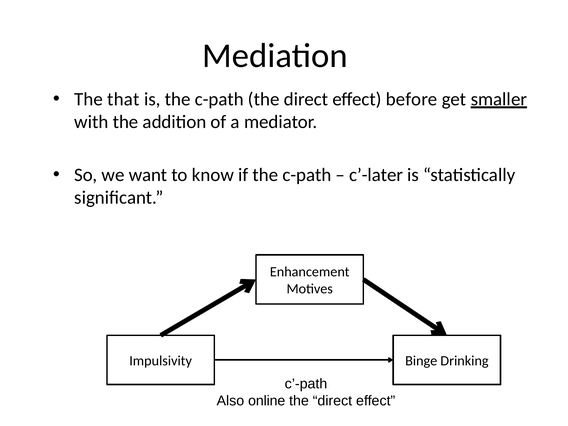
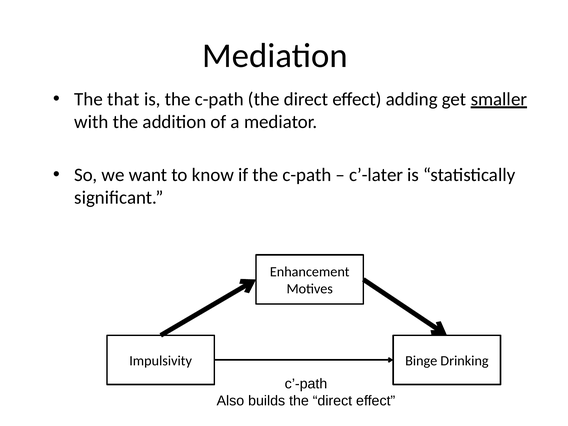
before: before -> adding
online: online -> builds
